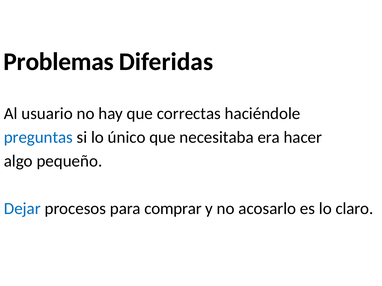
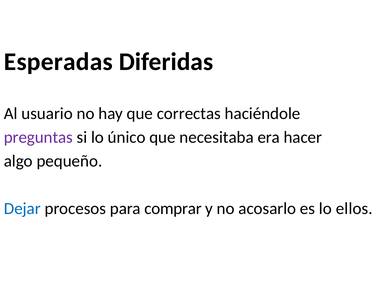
Problemas: Problemas -> Esperadas
preguntas colour: blue -> purple
claro: claro -> ellos
